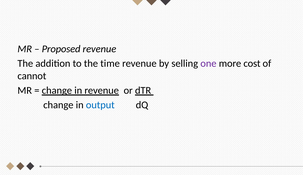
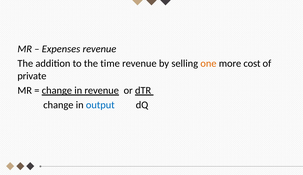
Proposed: Proposed -> Expenses
one colour: purple -> orange
cannot: cannot -> private
